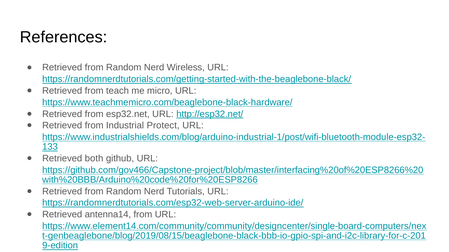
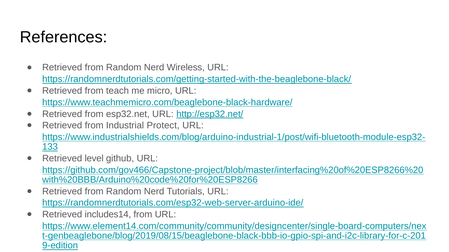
both: both -> level
antenna14: antenna14 -> includes14
